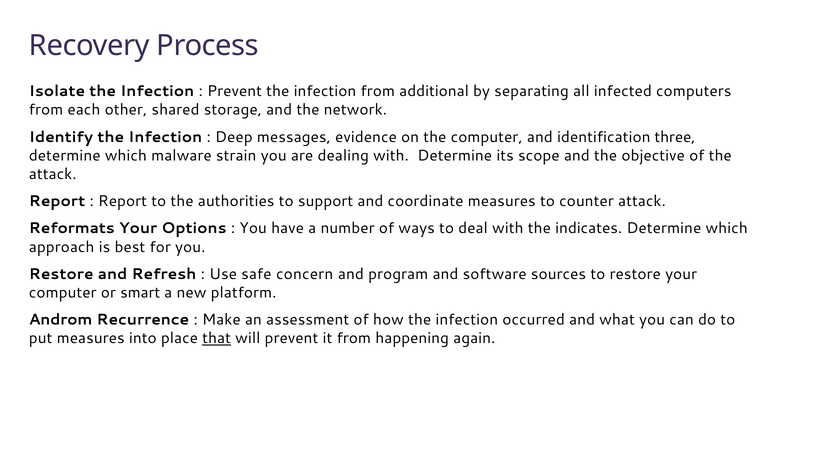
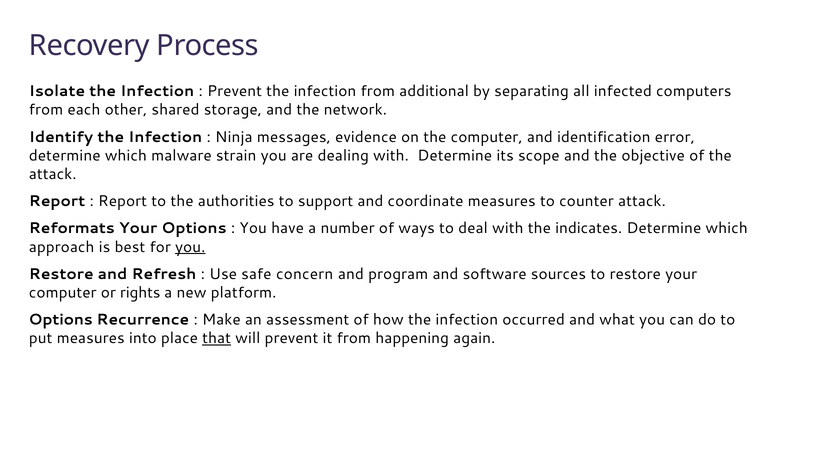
Deep: Deep -> Ninja
three: three -> error
you at (190, 247) underline: none -> present
smart: smart -> rights
Androm at (61, 320): Androm -> Options
